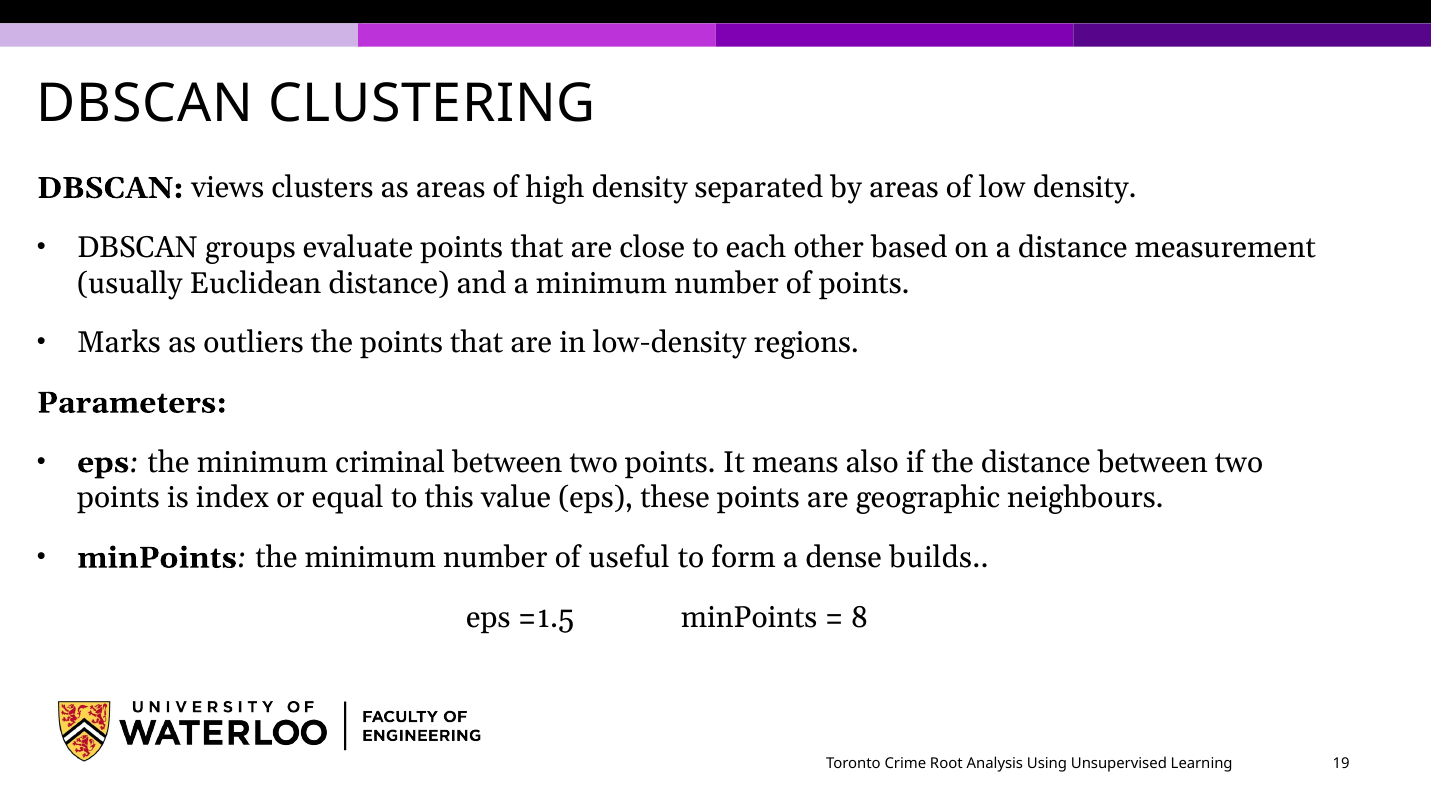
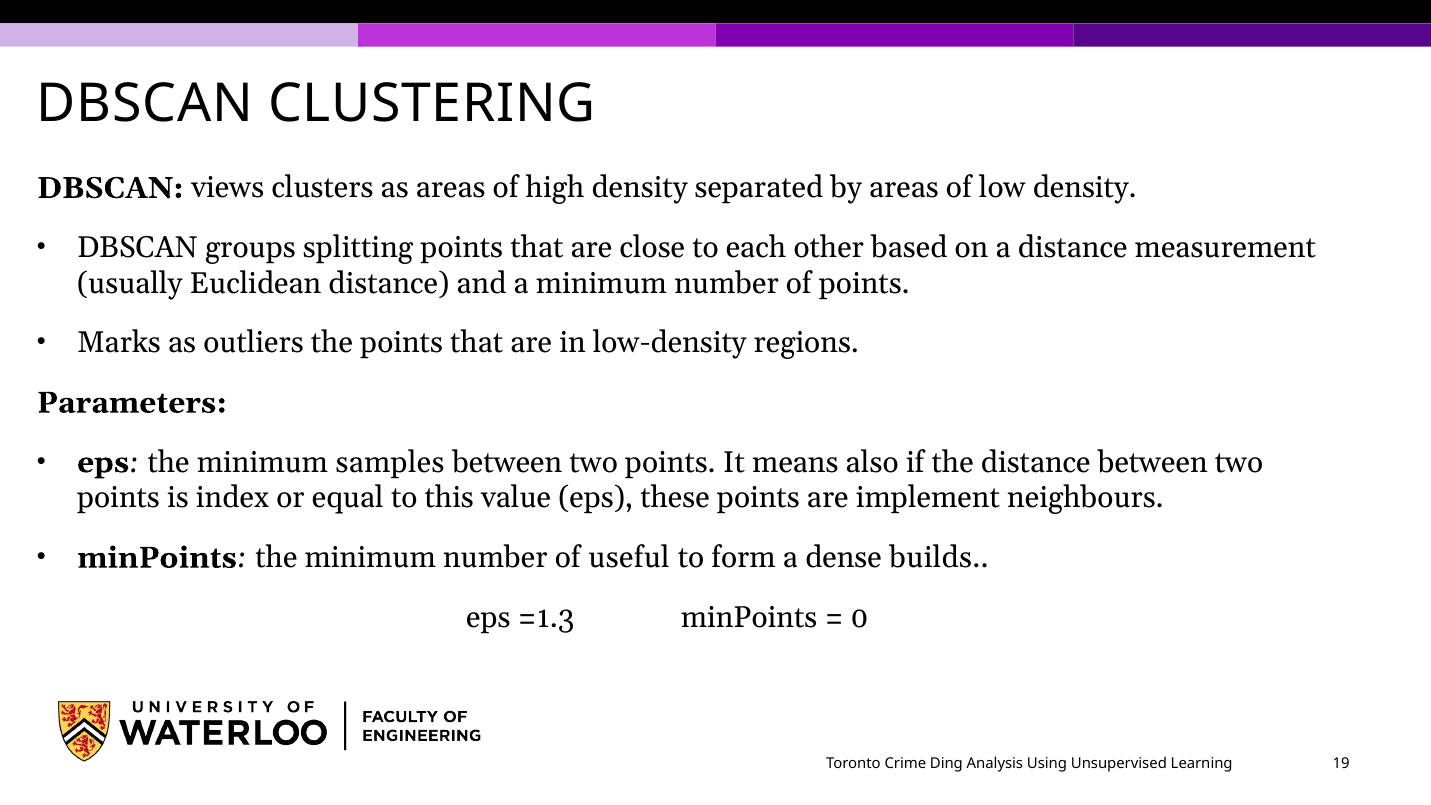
evaluate: evaluate -> splitting
criminal: criminal -> samples
geographic: geographic -> implement
=1.5: =1.5 -> =1.3
8: 8 -> 0
Root: Root -> Ding
